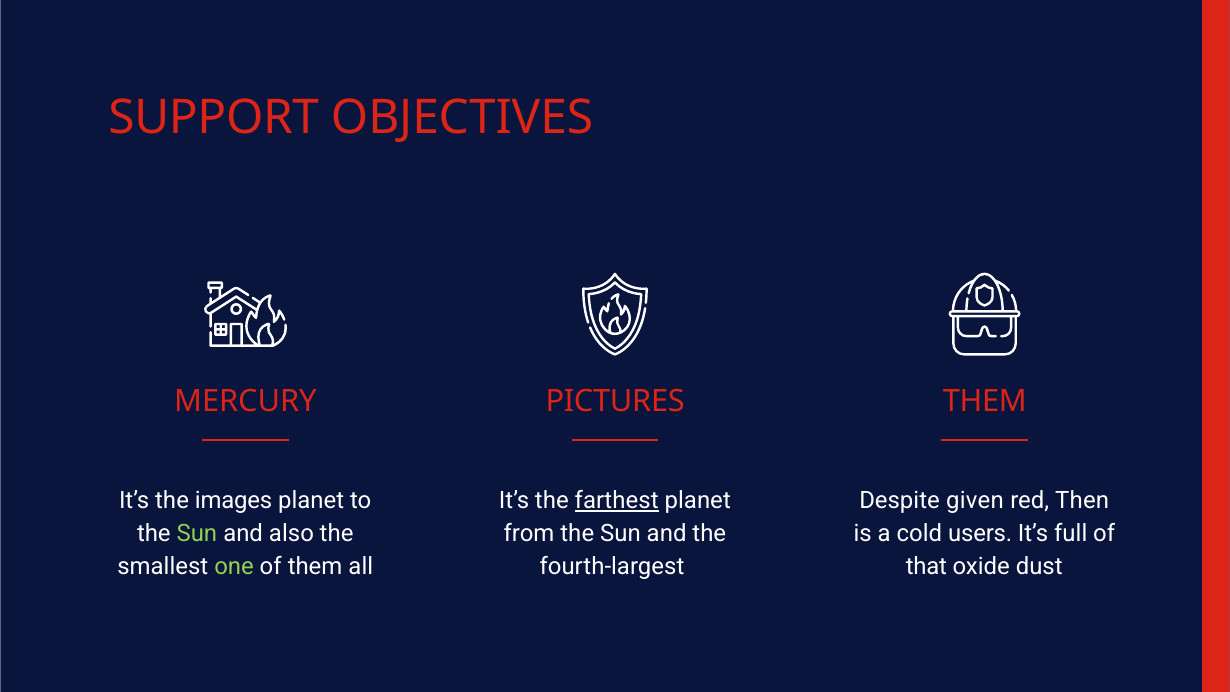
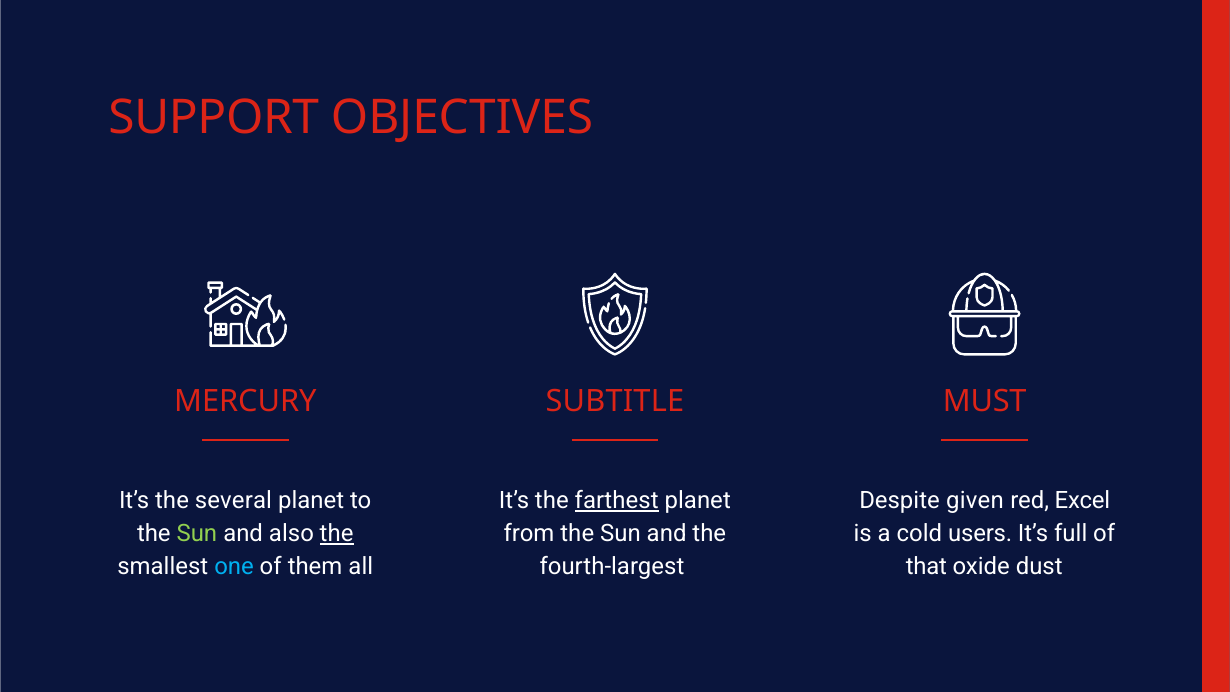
PICTURES: PICTURES -> SUBTITLE
THEM at (985, 402): THEM -> MUST
images: images -> several
Then: Then -> Excel
the at (337, 533) underline: none -> present
one colour: light green -> light blue
